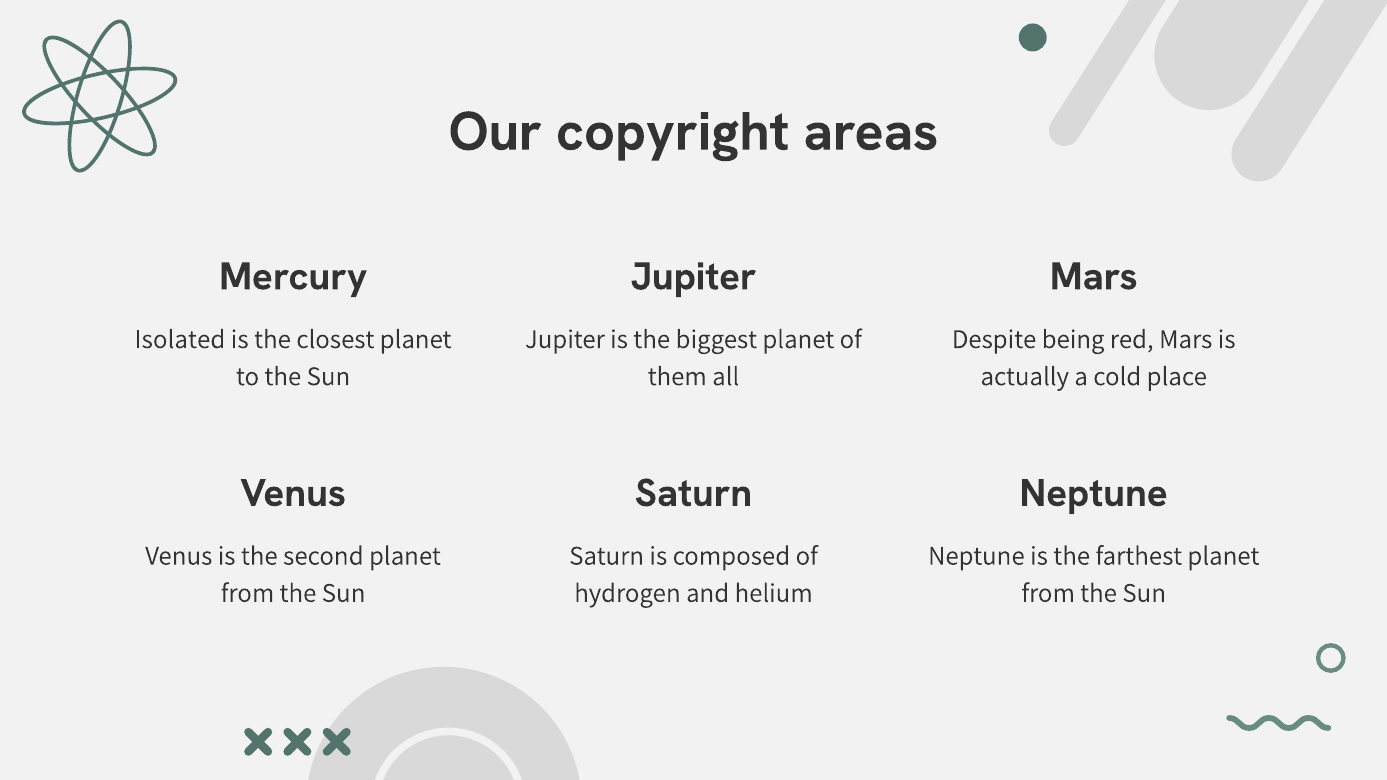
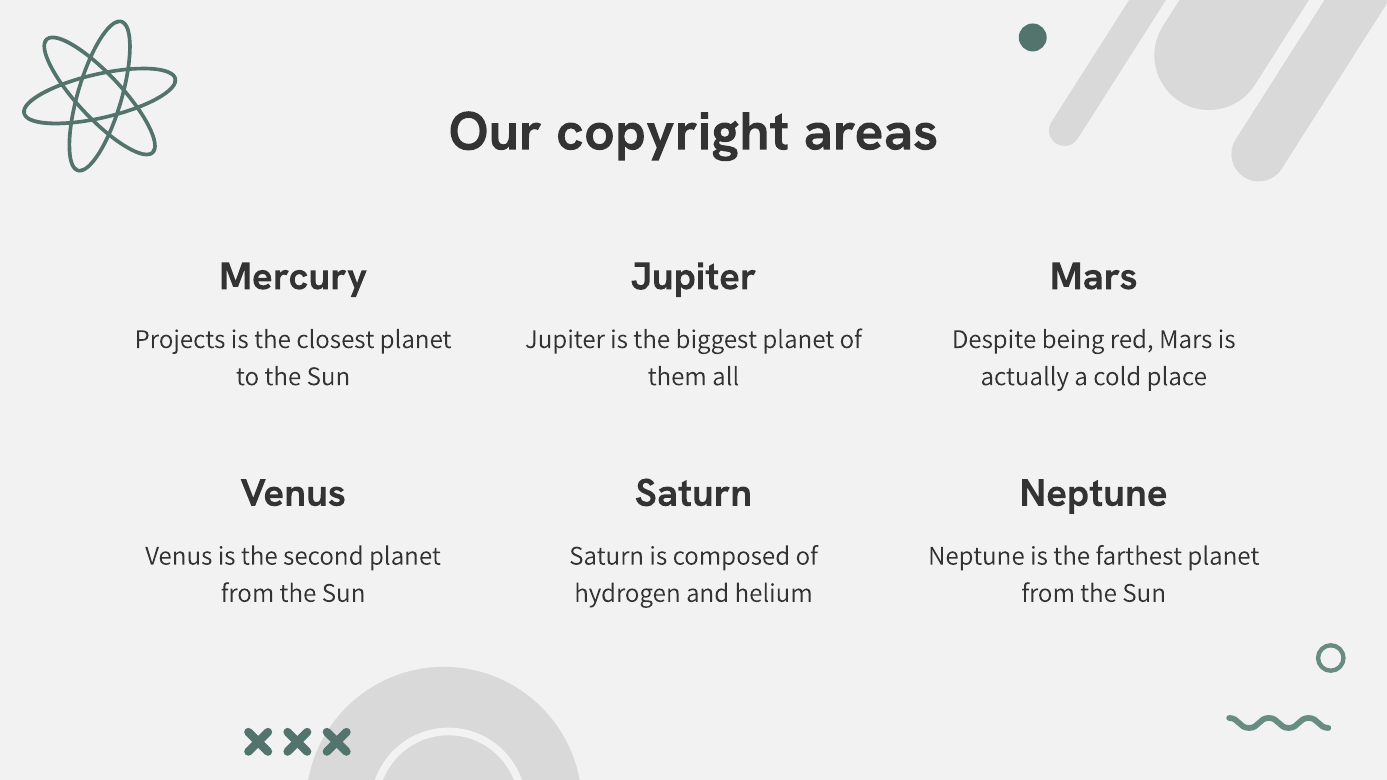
Isolated: Isolated -> Projects
